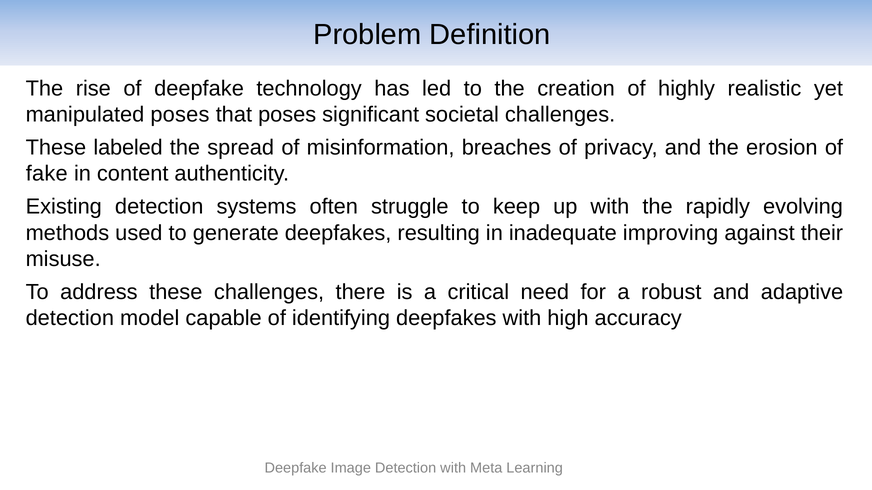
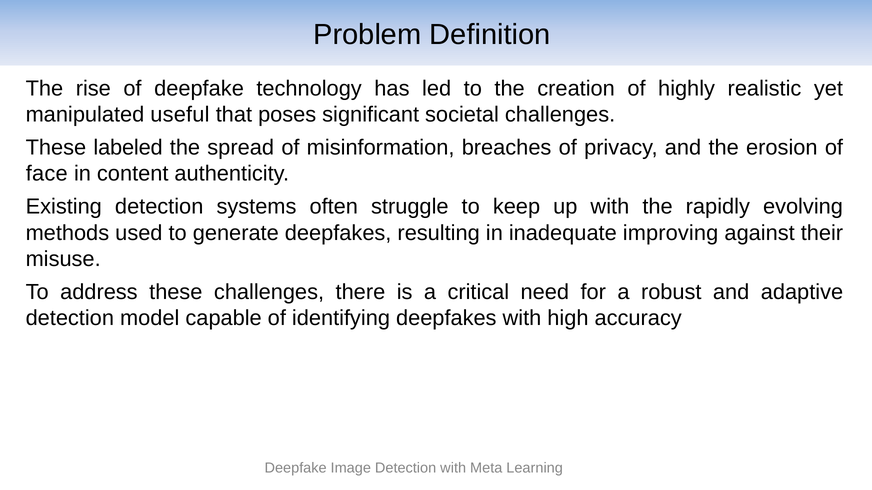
manipulated poses: poses -> useful
fake: fake -> face
